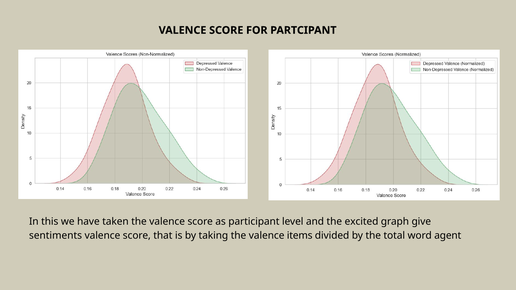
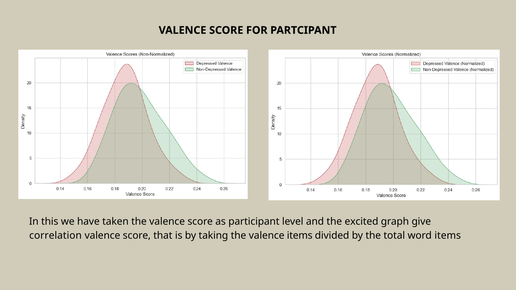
sentiments: sentiments -> correlation
word agent: agent -> items
